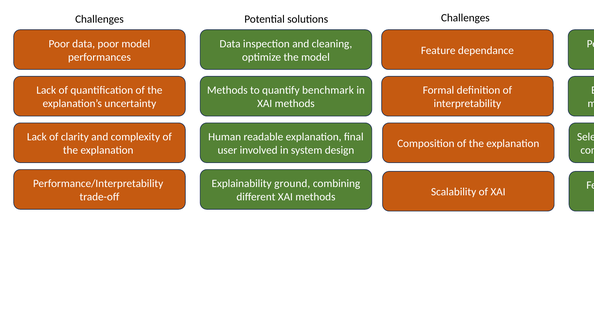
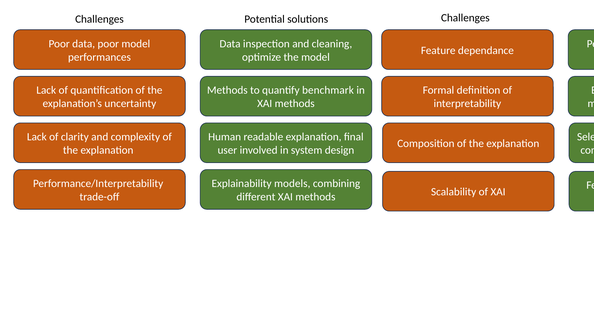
ground: ground -> models
